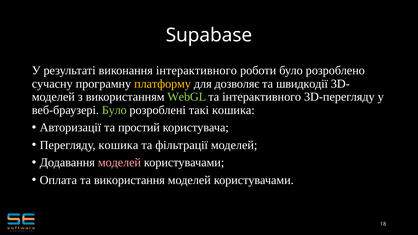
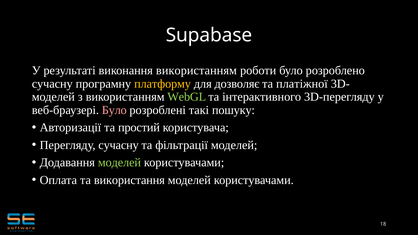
виконання інтерактивного: інтерактивного -> використанням
швидкодії: швидкодії -> платіжної
Було at (114, 110) colour: light green -> pink
такі кошика: кошика -> пошуку
Перегляду кошика: кошика -> сучасну
моделей at (119, 163) colour: pink -> light green
